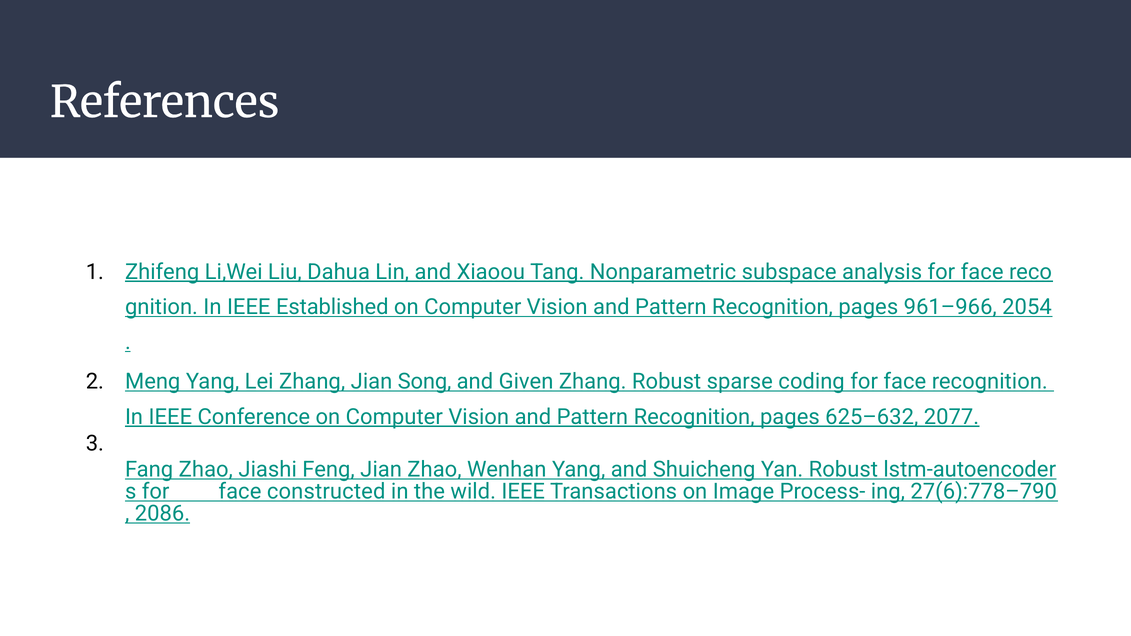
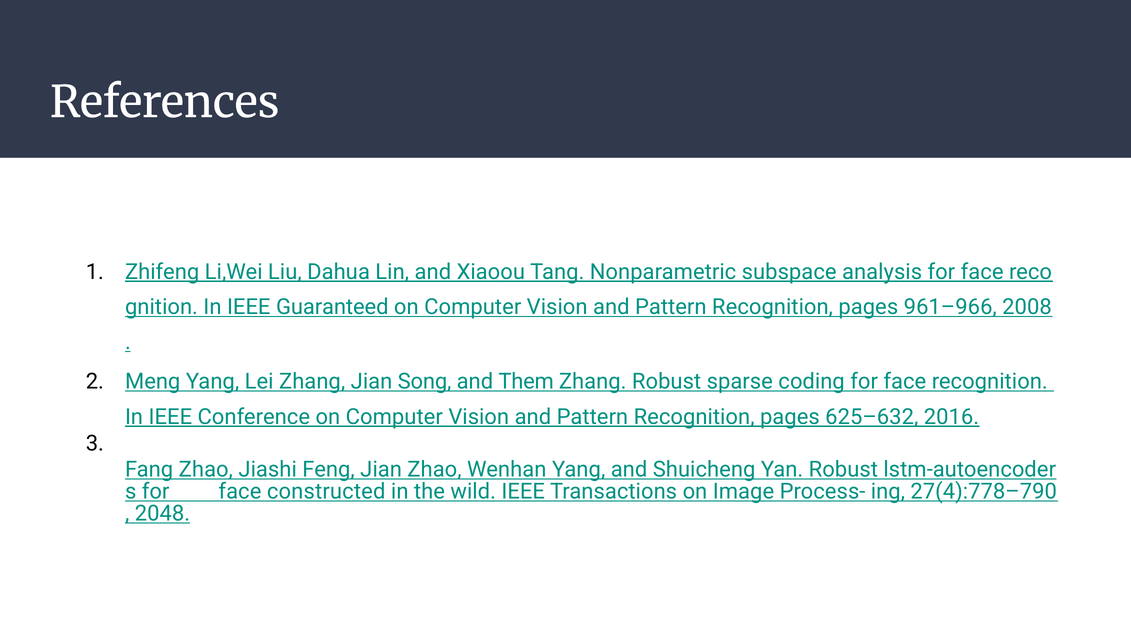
Established: Established -> Guaranteed
2054: 2054 -> 2008
Given: Given -> Them
2077: 2077 -> 2016
27(6):778–790: 27(6):778–790 -> 27(4):778–790
2086: 2086 -> 2048
